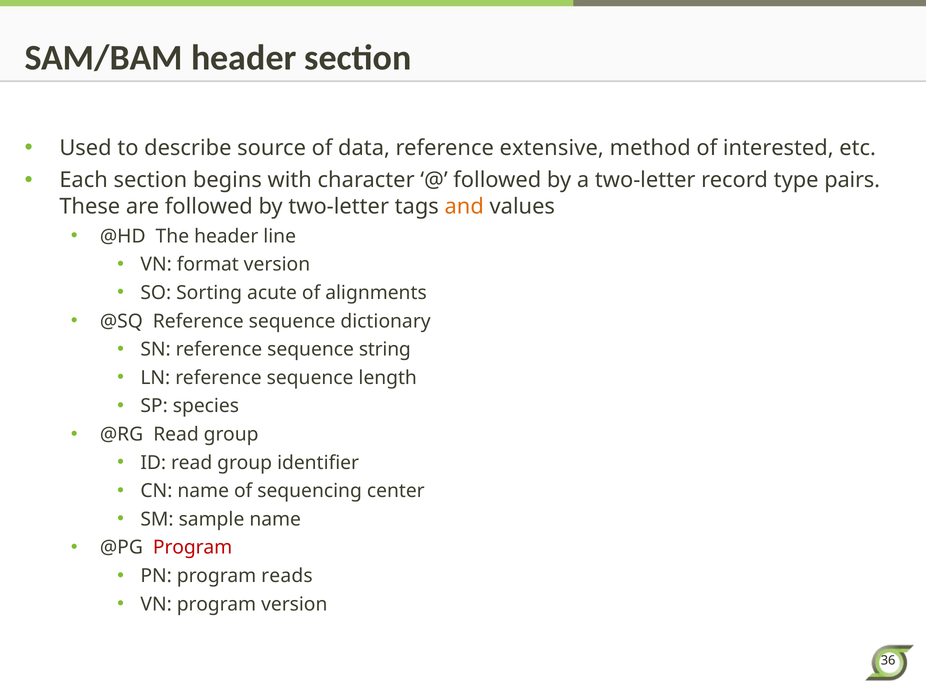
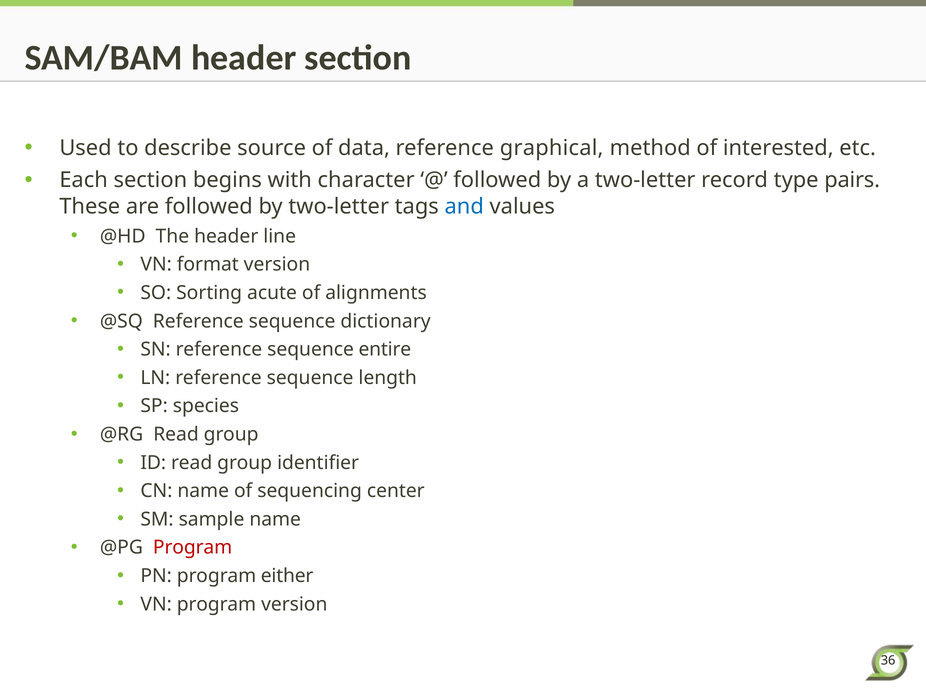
extensive: extensive -> graphical
and colour: orange -> blue
string: string -> entire
reads: reads -> either
